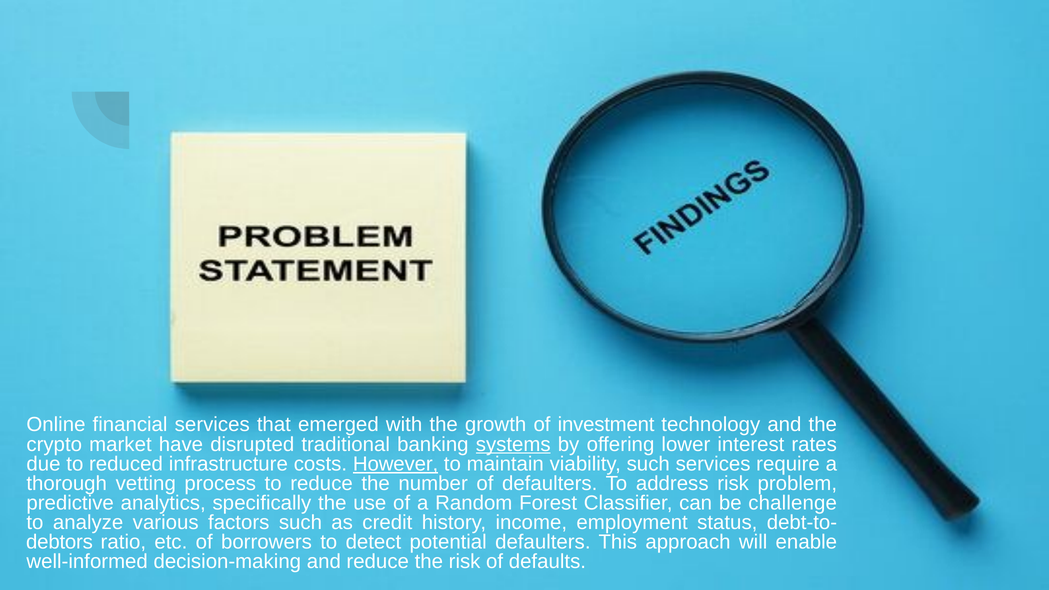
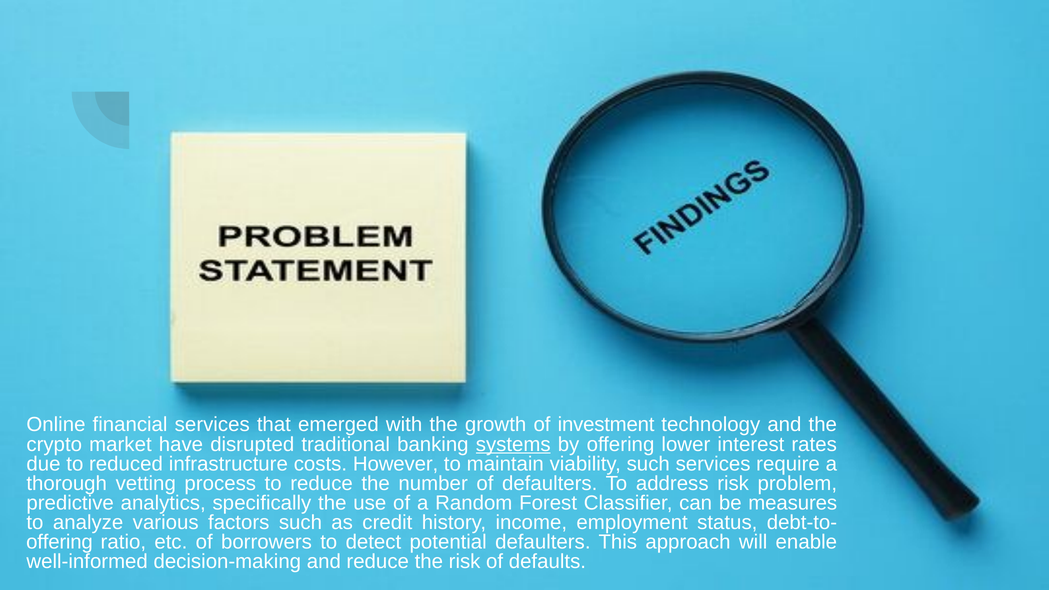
However underline: present -> none
challenge: challenge -> measures
debtors at (60, 542): debtors -> offering
